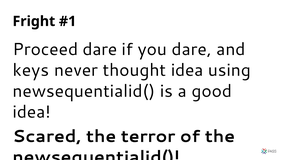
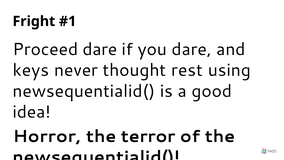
thought idea: idea -> rest
Scared: Scared -> Horror
